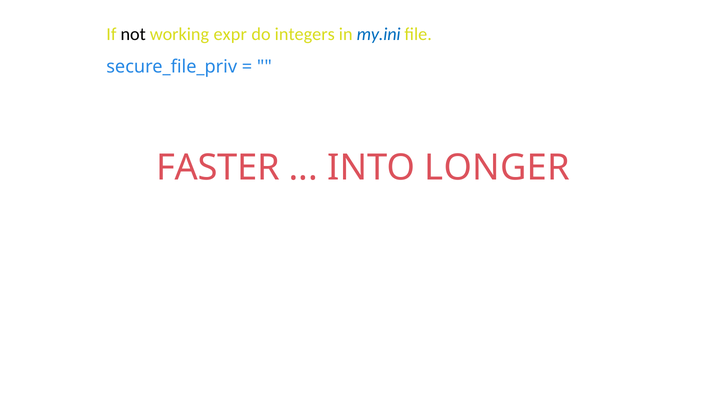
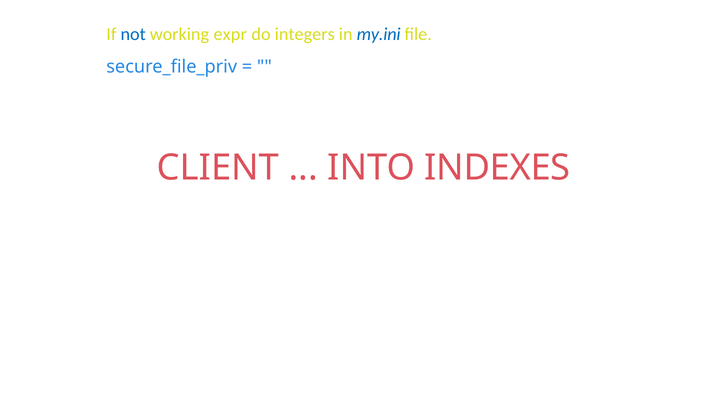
not colour: black -> blue
FASTER: FASTER -> CLIENT
LONGER: LONGER -> INDEXES
